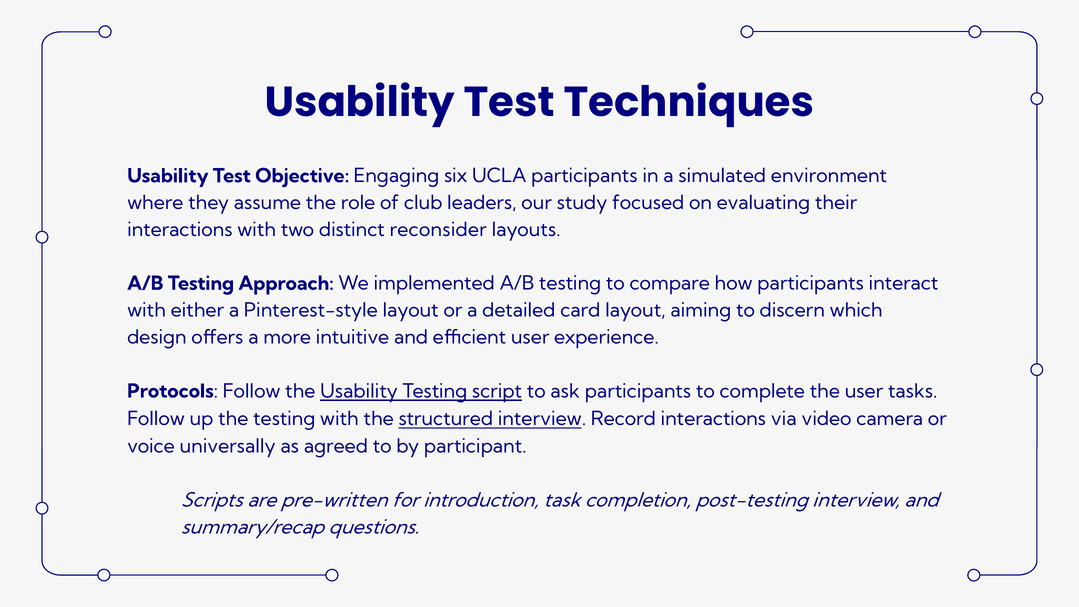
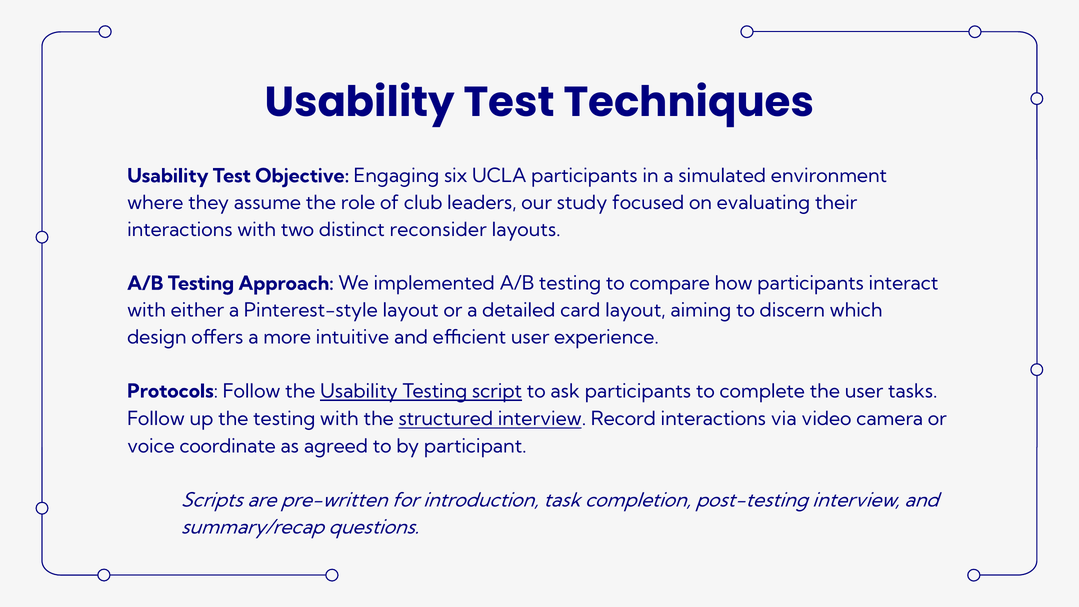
universally: universally -> coordinate
